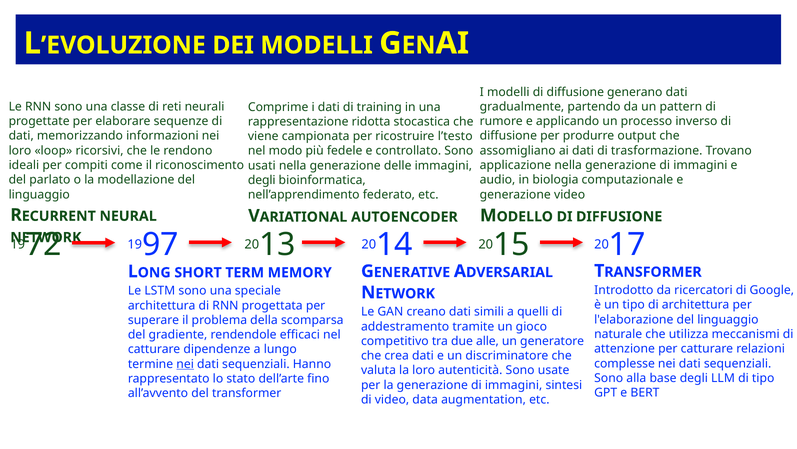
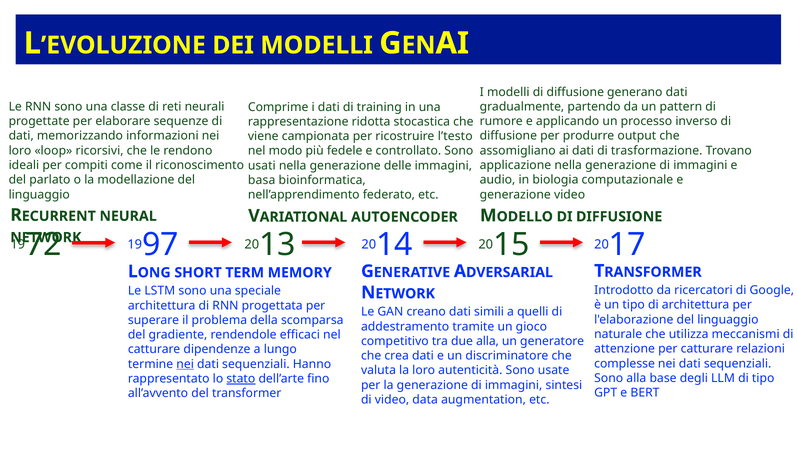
degli at (262, 180): degli -> basa
due alle: alle -> alla
stato underline: none -> present
